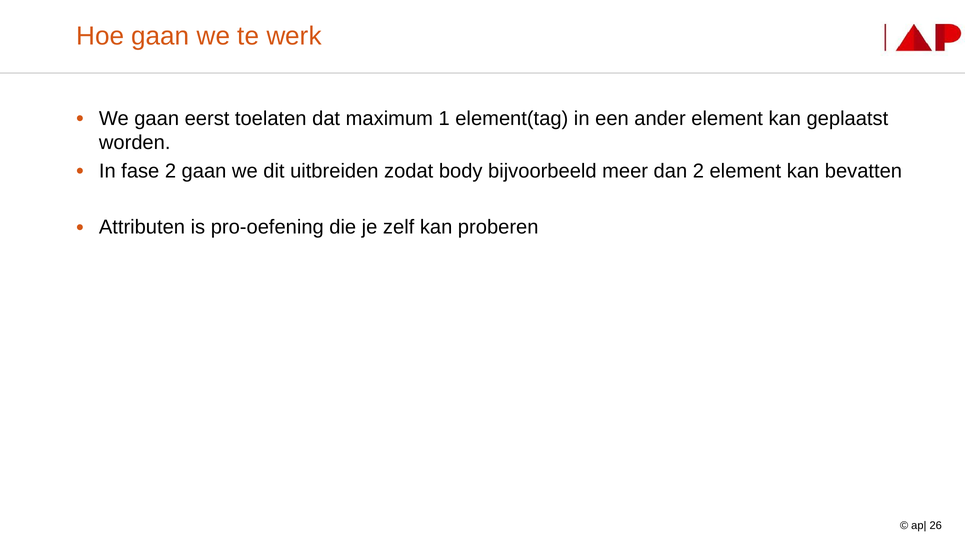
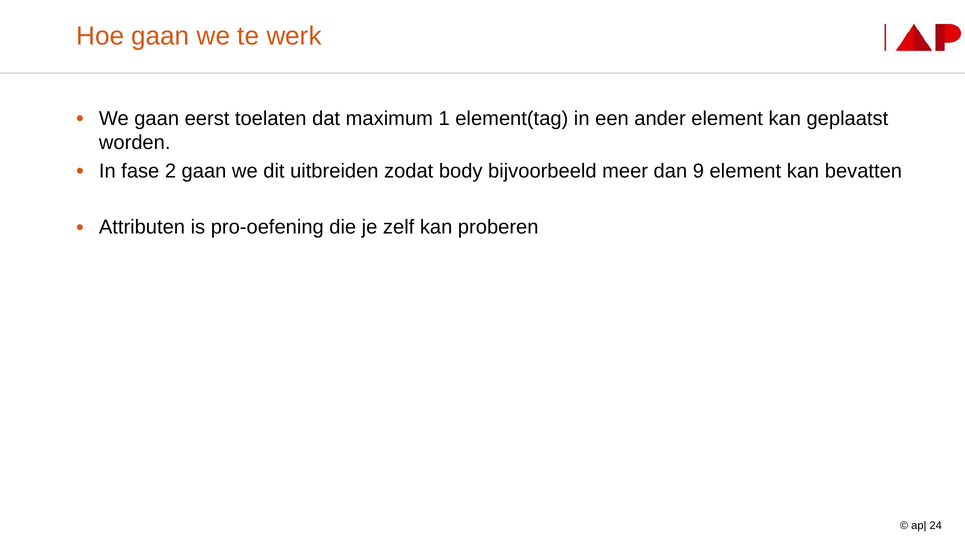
dan 2: 2 -> 9
26: 26 -> 24
